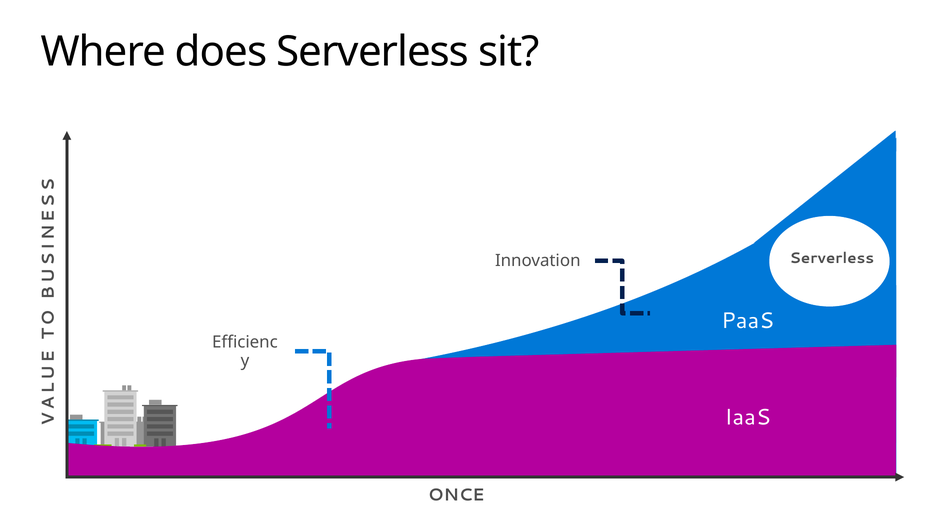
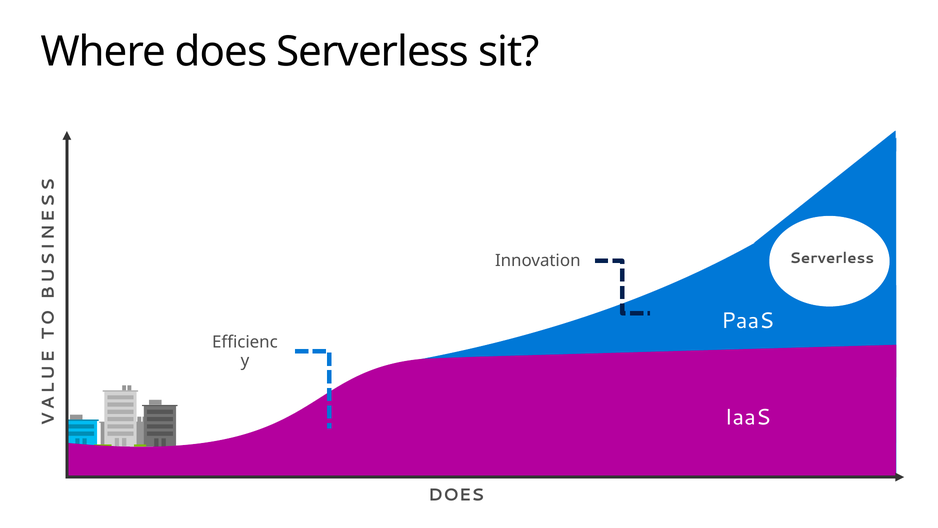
ONCE at (456, 495): ONCE -> DOES
